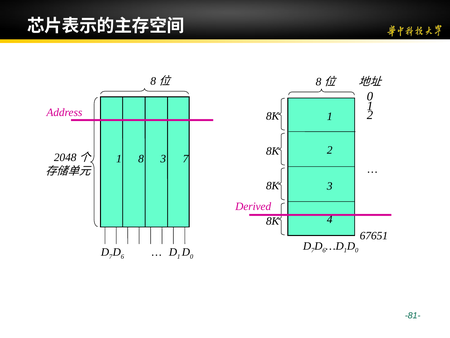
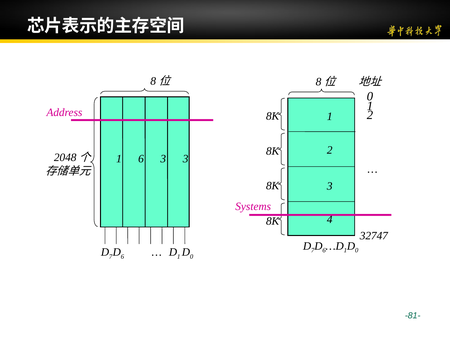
1 8: 8 -> 6
3 7: 7 -> 3
Derived: Derived -> Systems
67651: 67651 -> 32747
